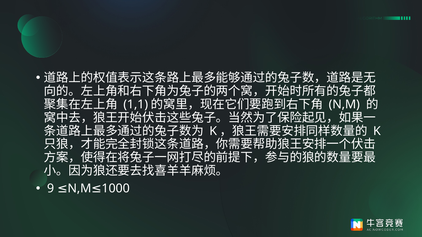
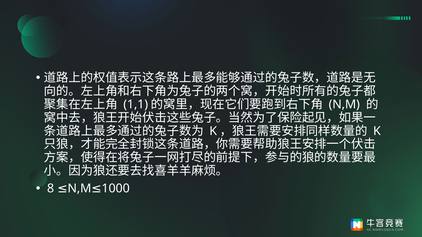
9: 9 -> 8
